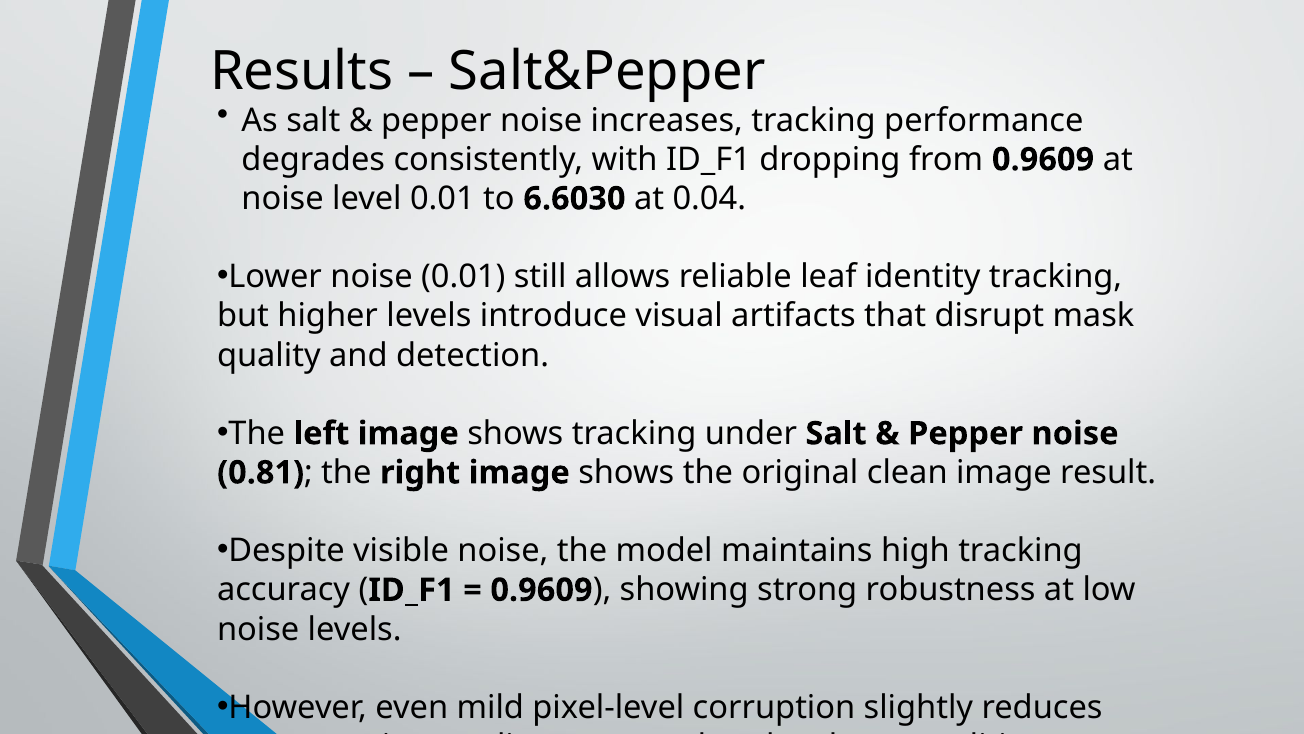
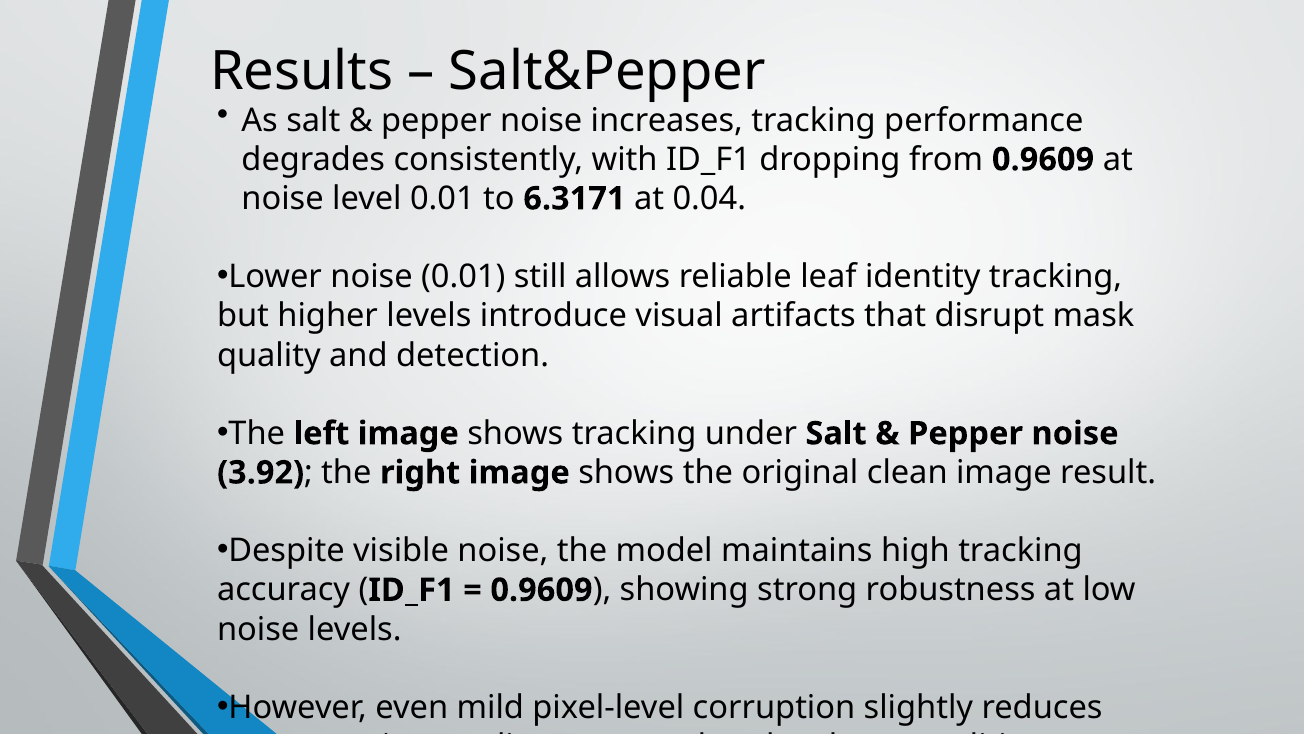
6.6030: 6.6030 -> 6.3171
0.81: 0.81 -> 3.92
